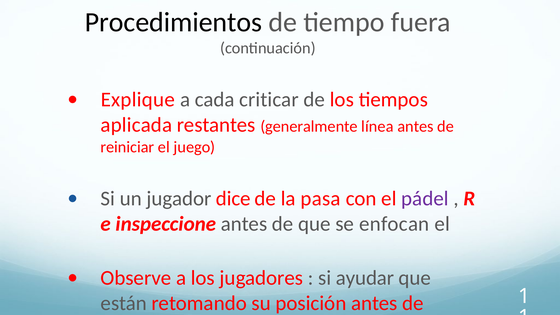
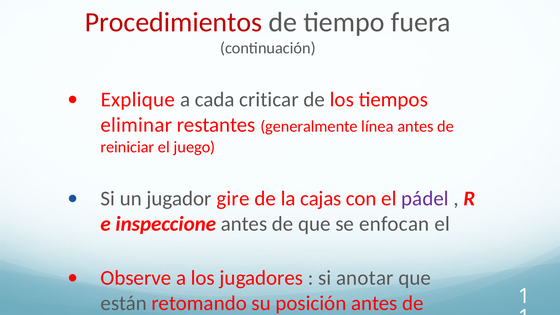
Procedimientos colour: black -> red
aplicada: aplicada -> eliminar
dice: dice -> gire
pasa: pasa -> cajas
ayudar: ayudar -> anotar
